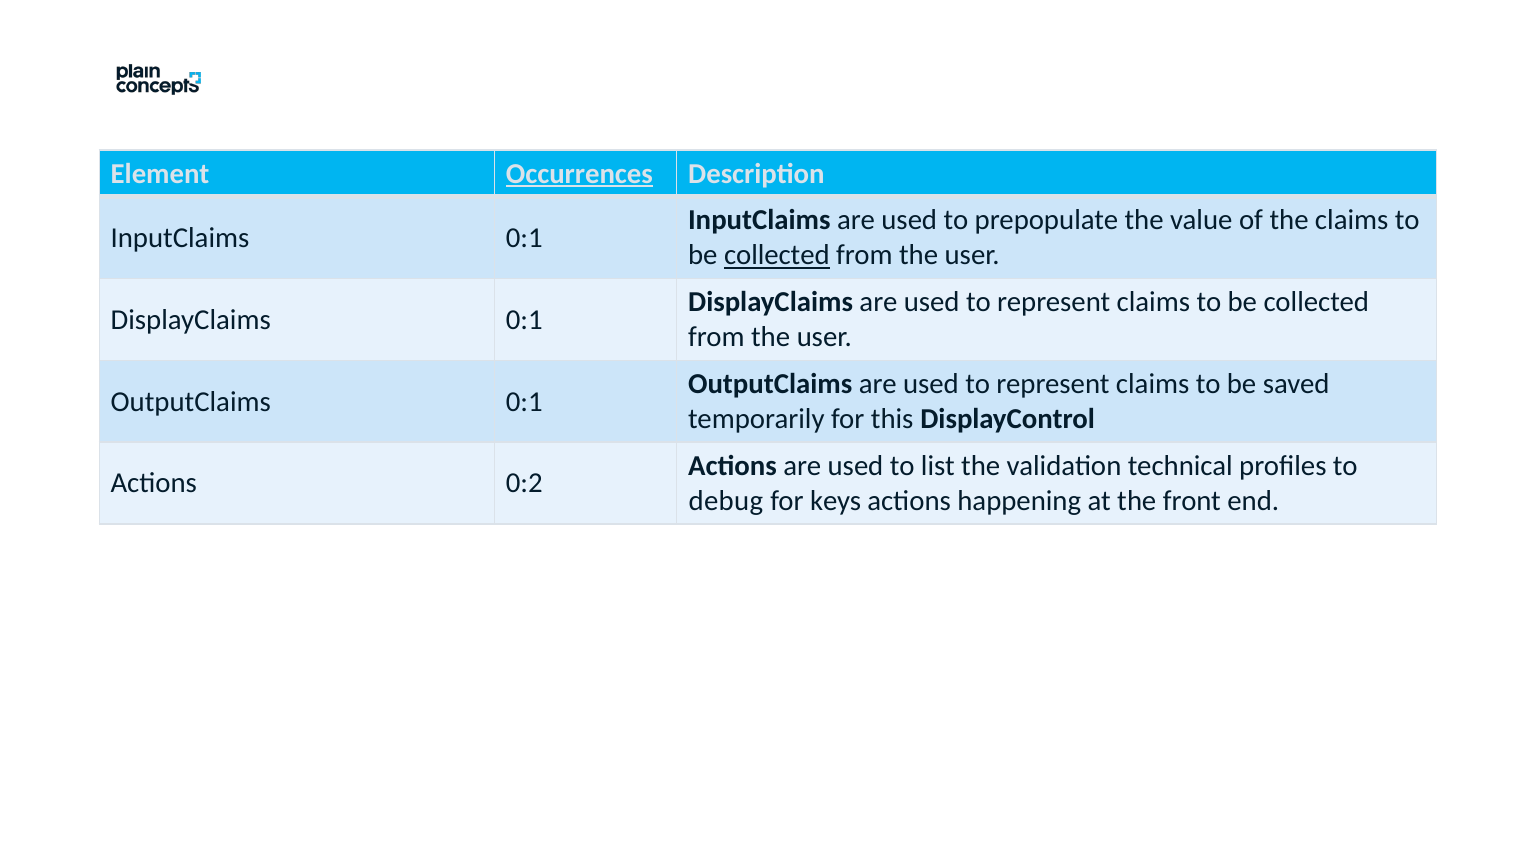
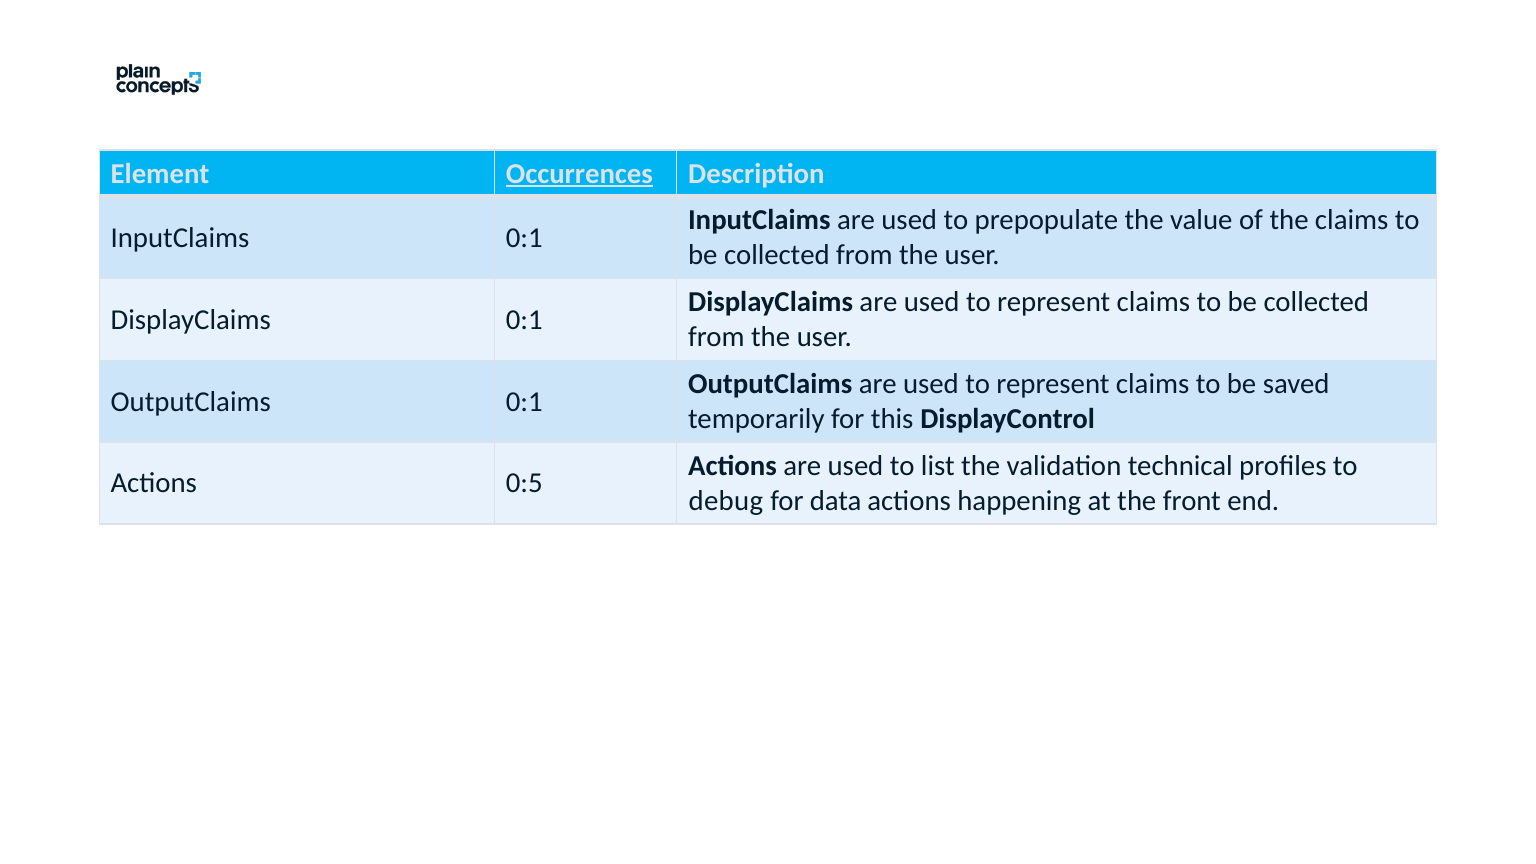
collected at (777, 255) underline: present -> none
0:2: 0:2 -> 0:5
keys: keys -> data
